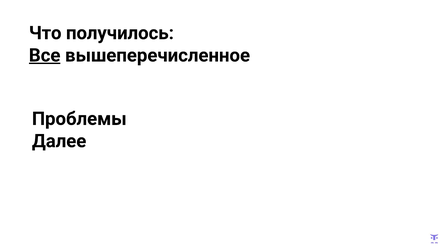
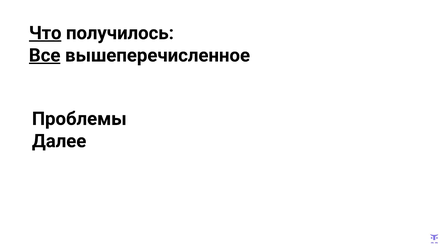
Что underline: none -> present
